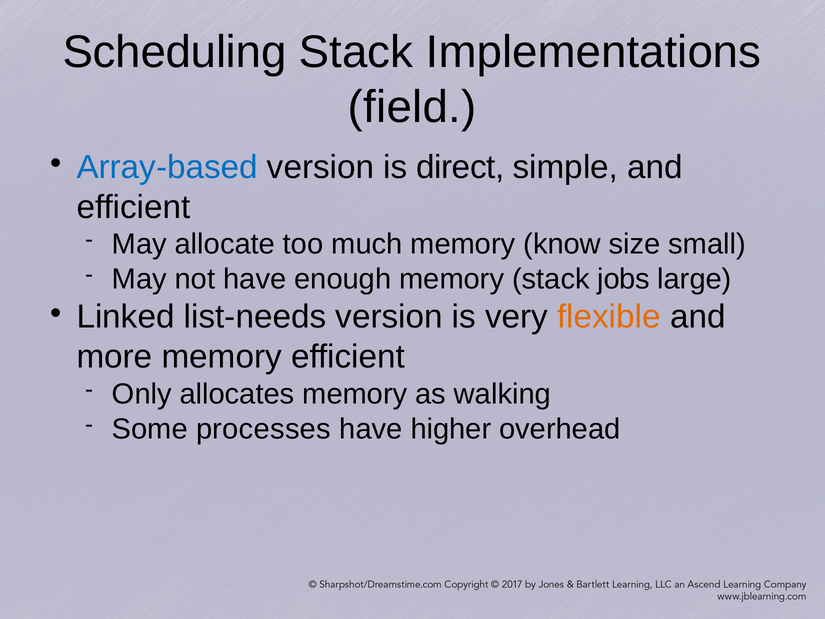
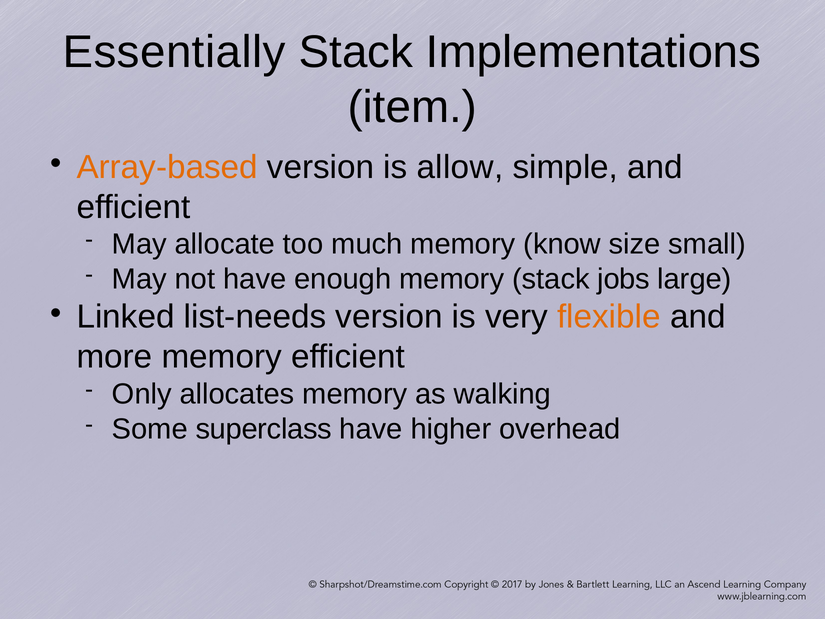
Scheduling: Scheduling -> Essentially
field: field -> item
Array-based colour: blue -> orange
direct: direct -> allow
processes: processes -> superclass
